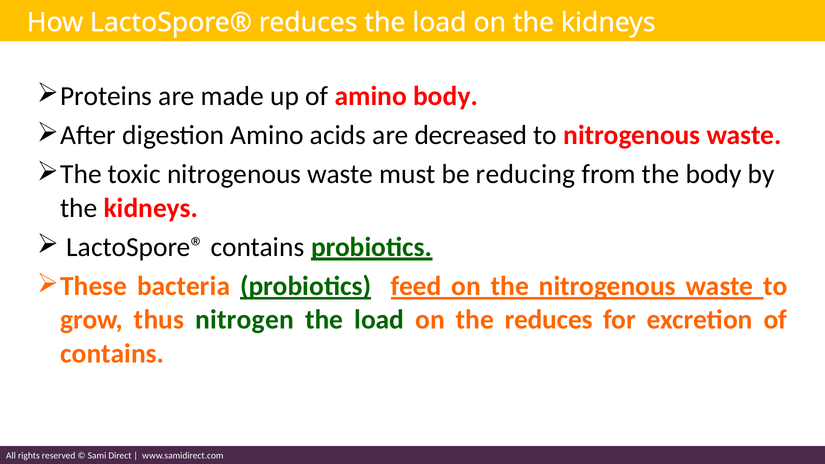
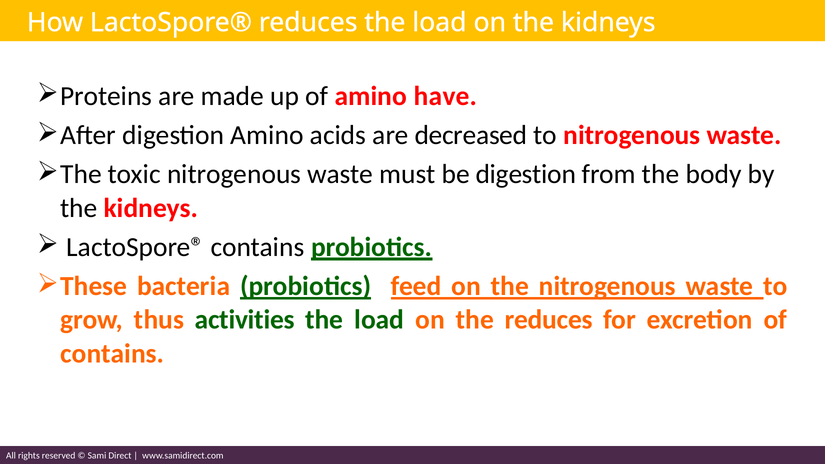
amino body: body -> have
be reducing: reducing -> digestion
nitrogen: nitrogen -> activities
